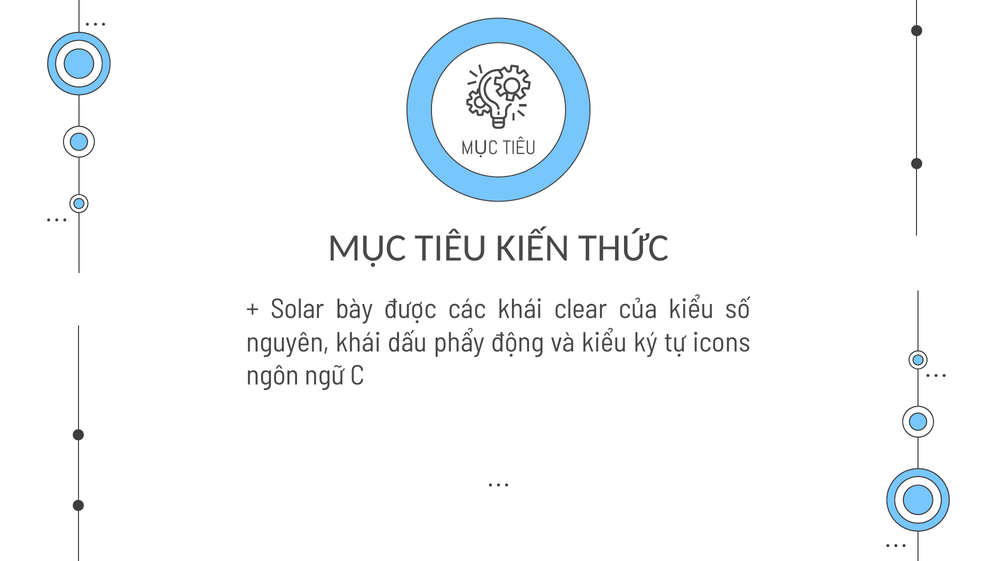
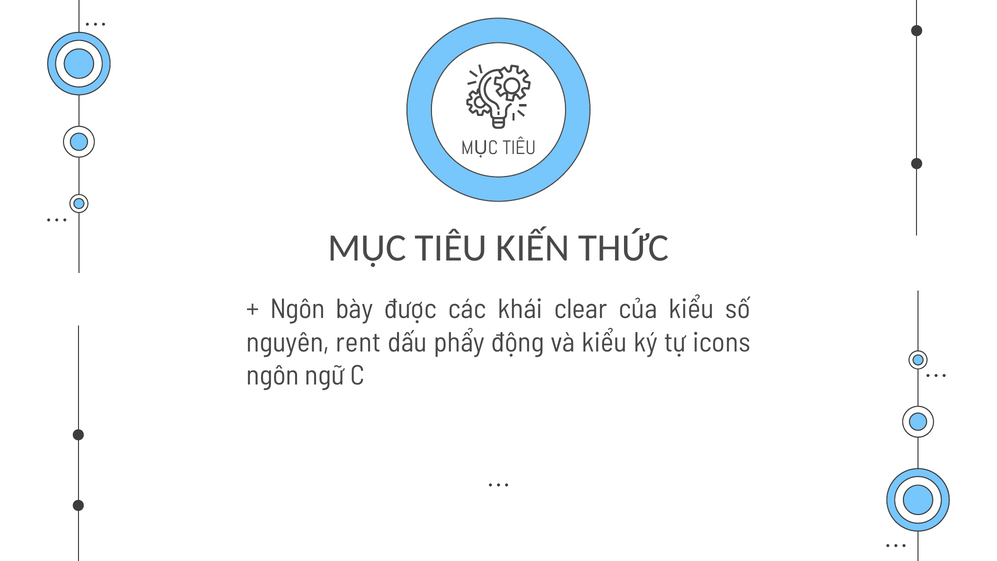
Solar at (298, 309): Solar -> Ngôn
nguyên khái: khái -> rent
